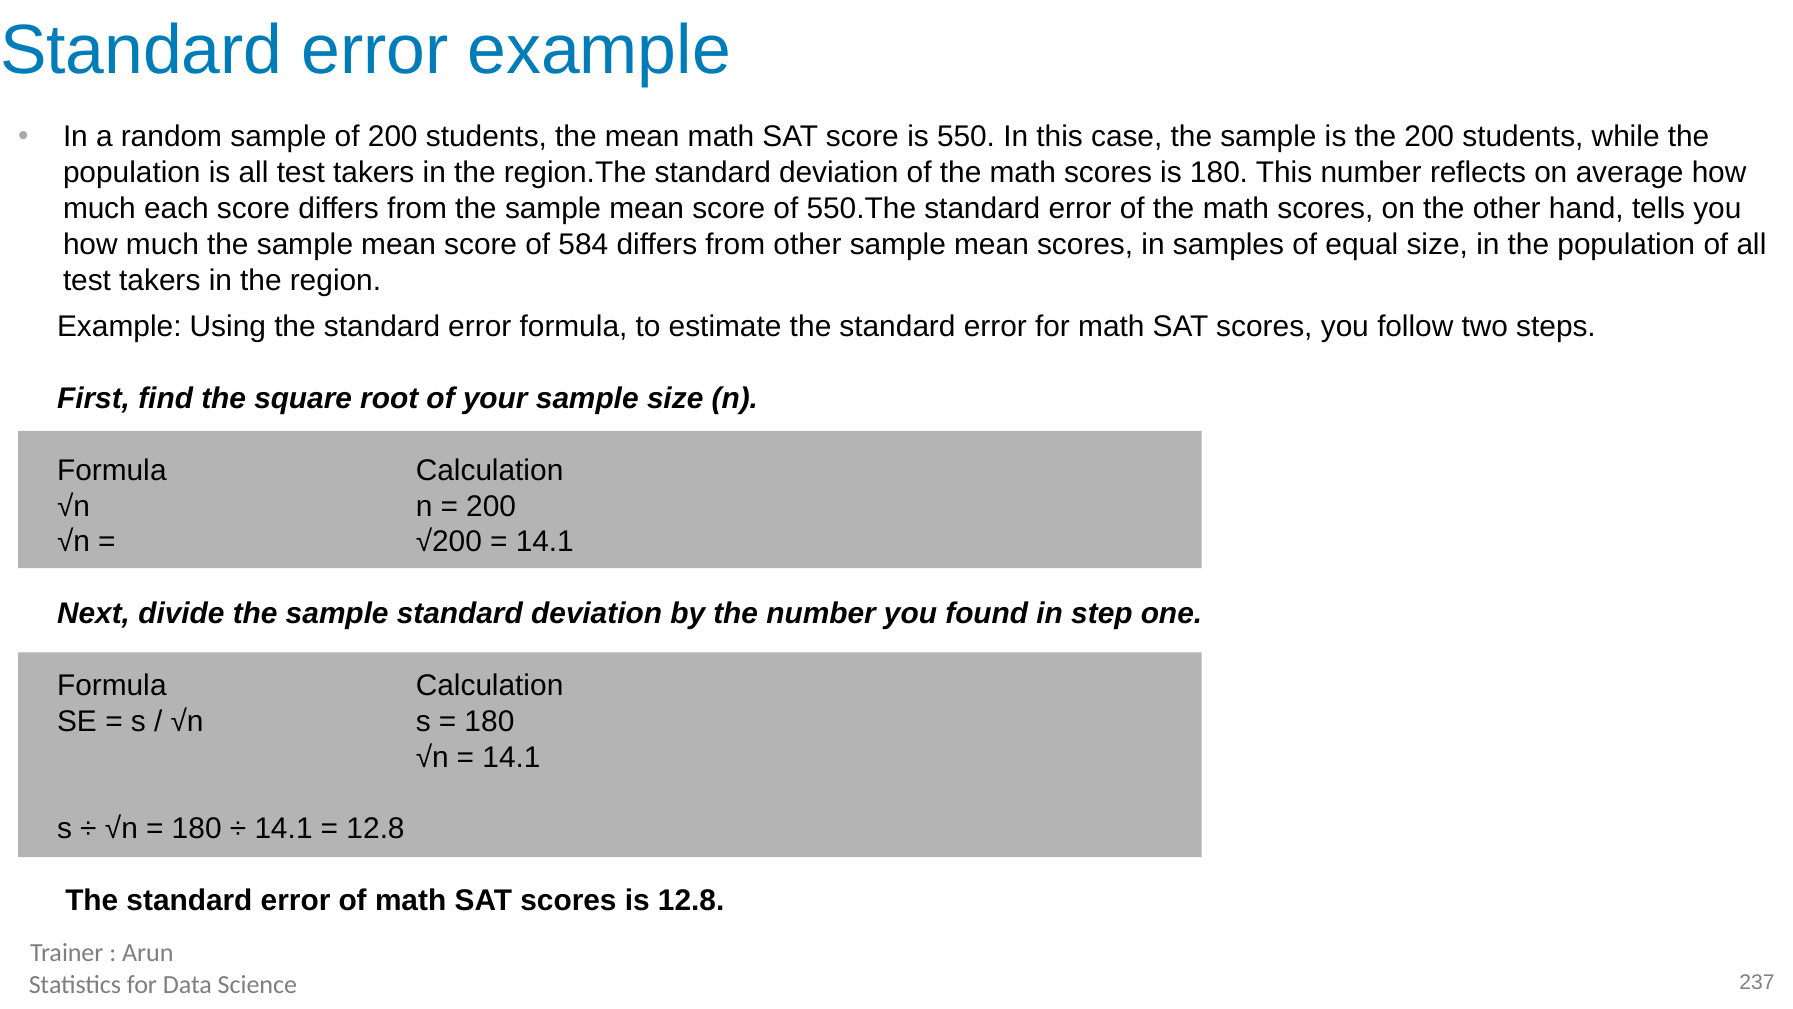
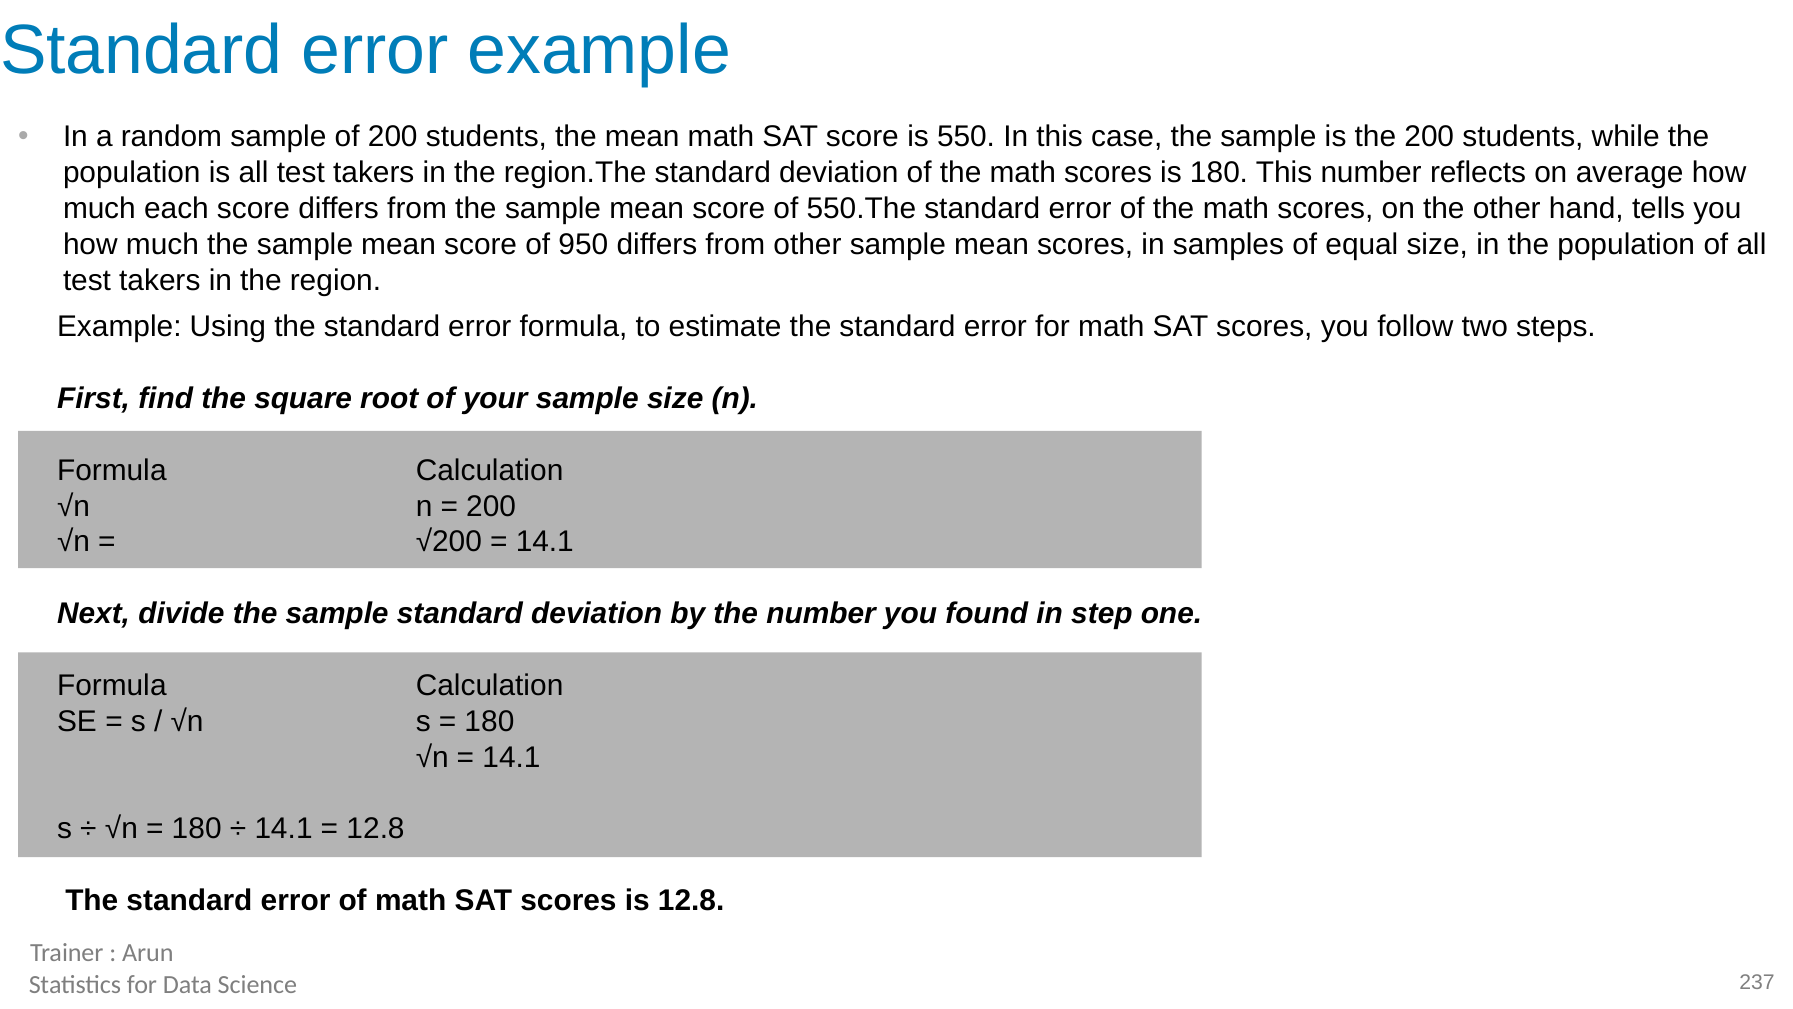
584: 584 -> 950
